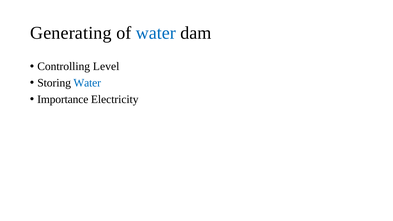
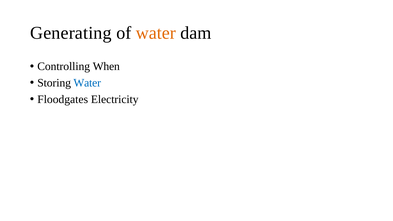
water at (156, 33) colour: blue -> orange
Level: Level -> When
Importance: Importance -> Floodgates
